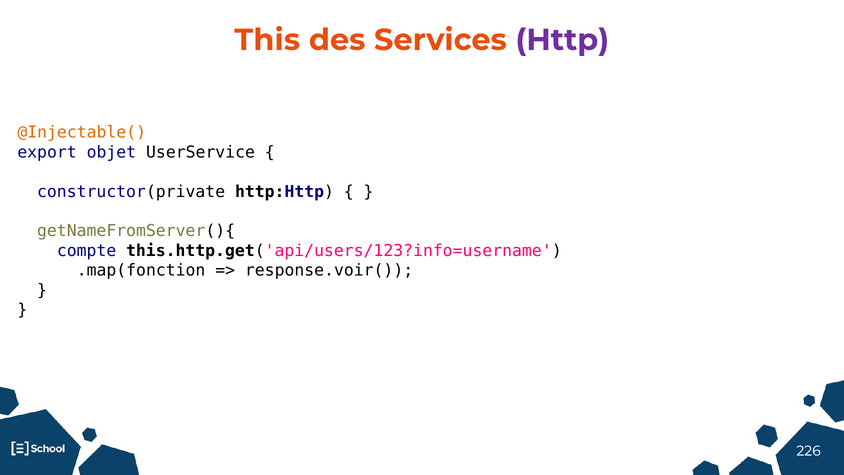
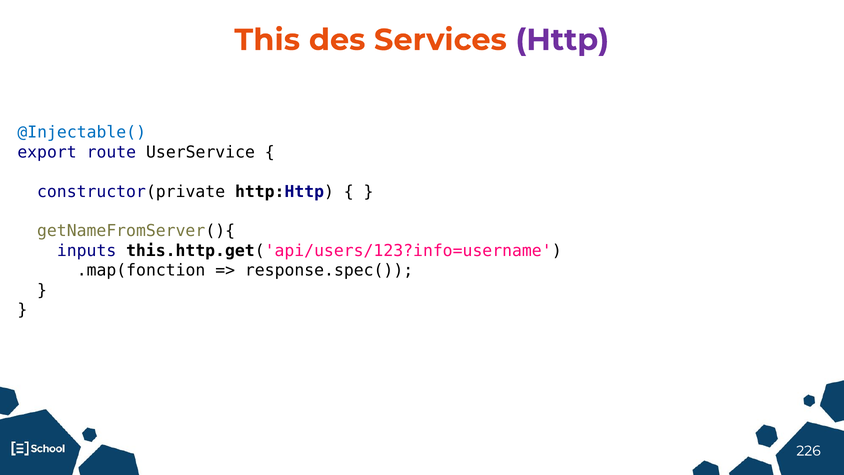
@Injectable( colour: orange -> blue
objet: objet -> route
compte: compte -> inputs
response.voir(: response.voir( -> response.spec(
